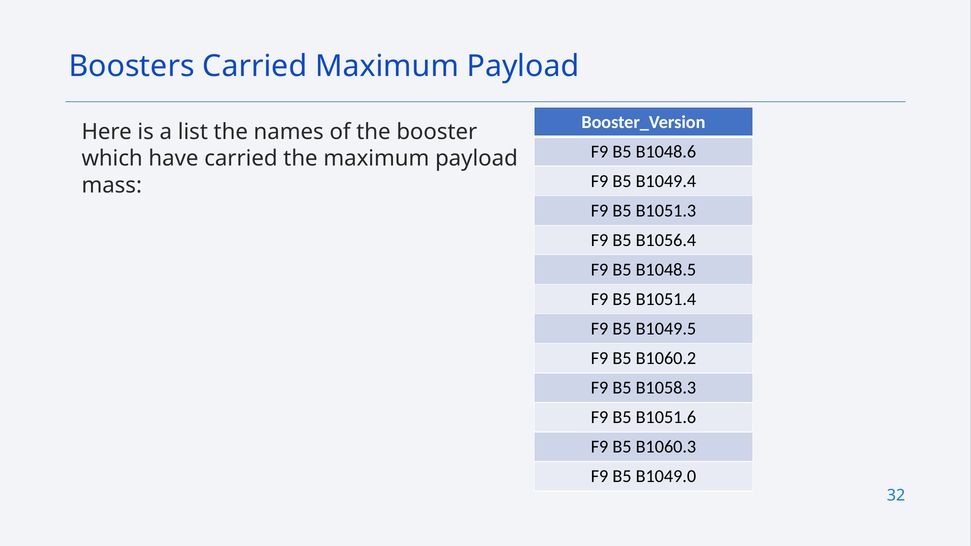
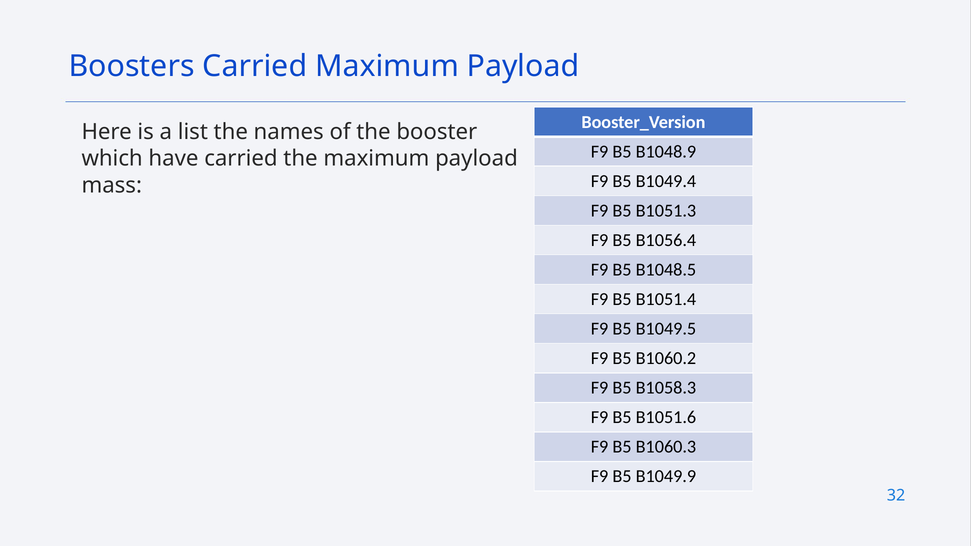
B1048.6: B1048.6 -> B1048.9
B1049.0: B1049.0 -> B1049.9
